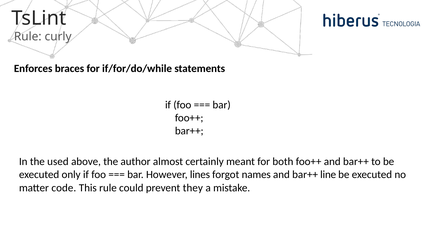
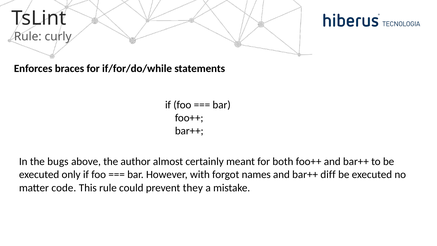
used: used -> bugs
lines: lines -> with
line: line -> diff
